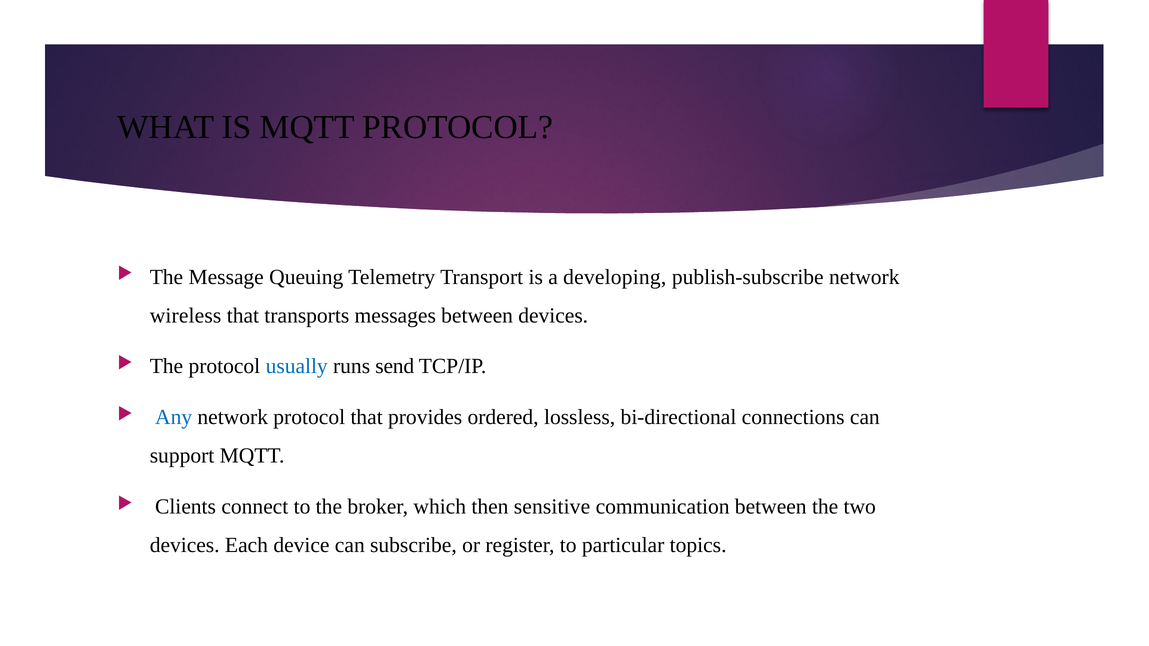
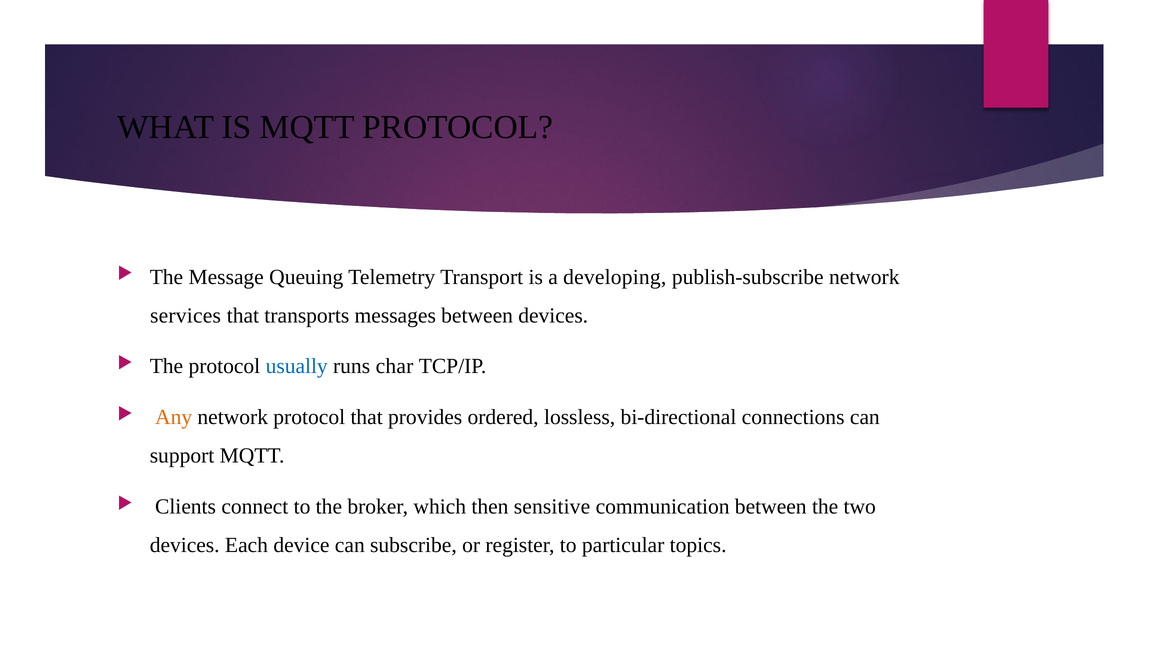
wireless: wireless -> services
send: send -> char
Any colour: blue -> orange
